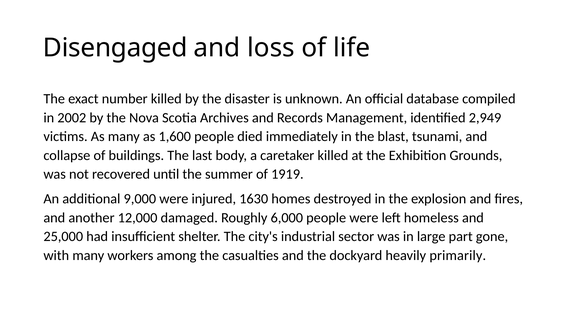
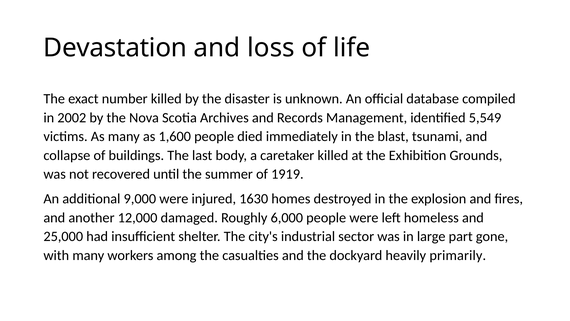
Disengaged: Disengaged -> Devastation
2,949: 2,949 -> 5,549
